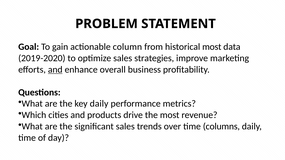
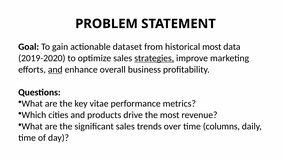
column: column -> dataset
strategies underline: none -> present
key daily: daily -> vitae
